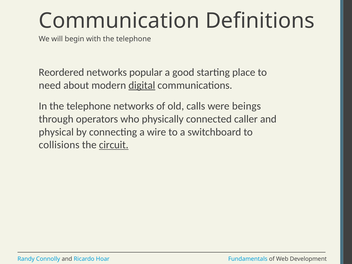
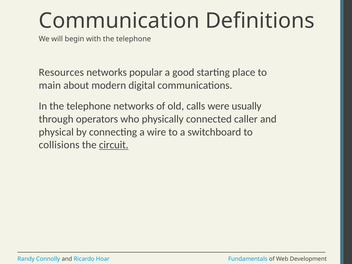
Reordered: Reordered -> Resources
need: need -> main
digital underline: present -> none
beings: beings -> usually
